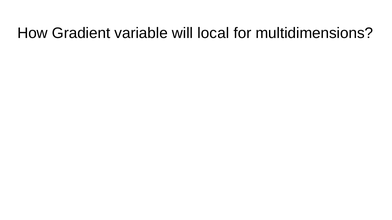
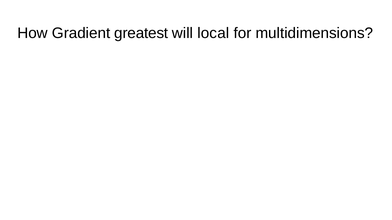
variable: variable -> greatest
